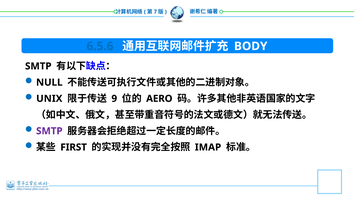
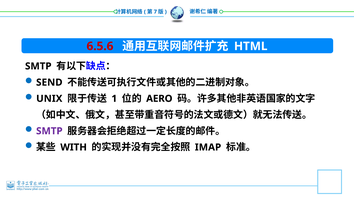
6.5.6 colour: blue -> red
BODY: BODY -> HTML
NULL: NULL -> SEND
9: 9 -> 1
FIRST: FIRST -> WITH
